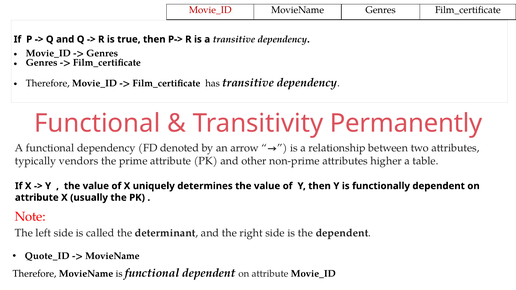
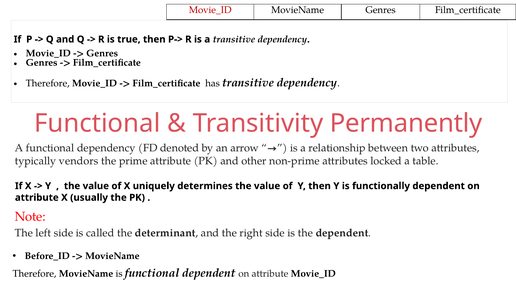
higher: higher -> locked
Quote_ID: Quote_ID -> Before_ID
